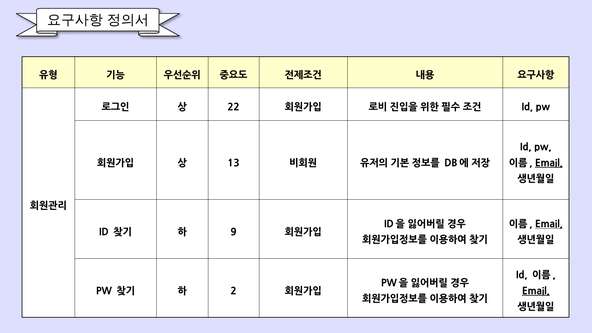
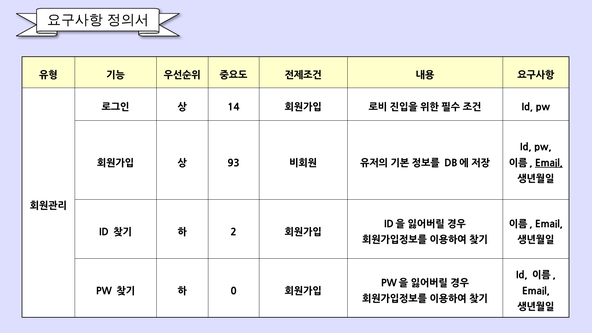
22: 22 -> 14
13: 13 -> 93
Email at (549, 224) underline: present -> none
9: 9 -> 2
2: 2 -> 0
Email at (536, 291) underline: present -> none
